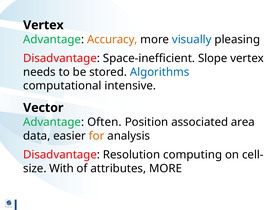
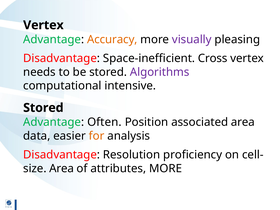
visually colour: blue -> purple
Slope: Slope -> Cross
Algorithms colour: blue -> purple
Vector at (43, 108): Vector -> Stored
computing: computing -> proficiency
With at (62, 168): With -> Area
